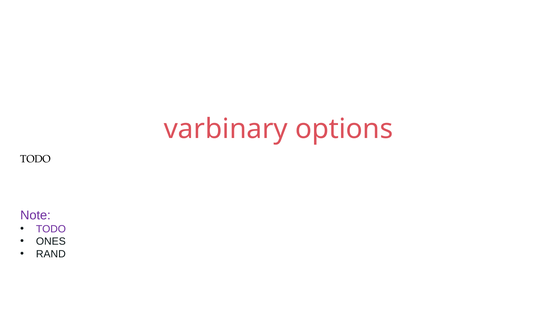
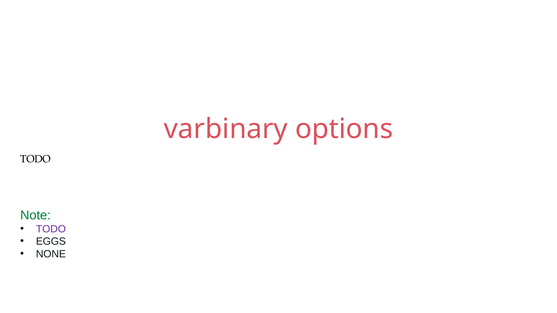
Note colour: purple -> green
ONES: ONES -> EGGS
RAND: RAND -> NONE
